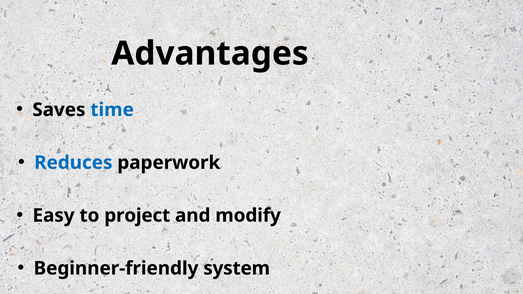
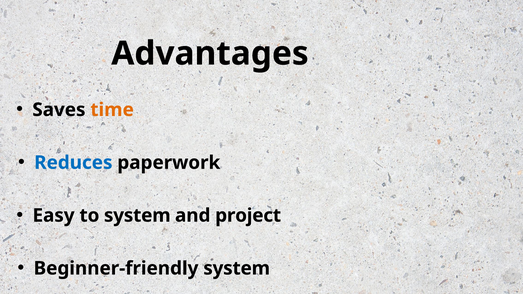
time colour: blue -> orange
to project: project -> system
modify: modify -> project
